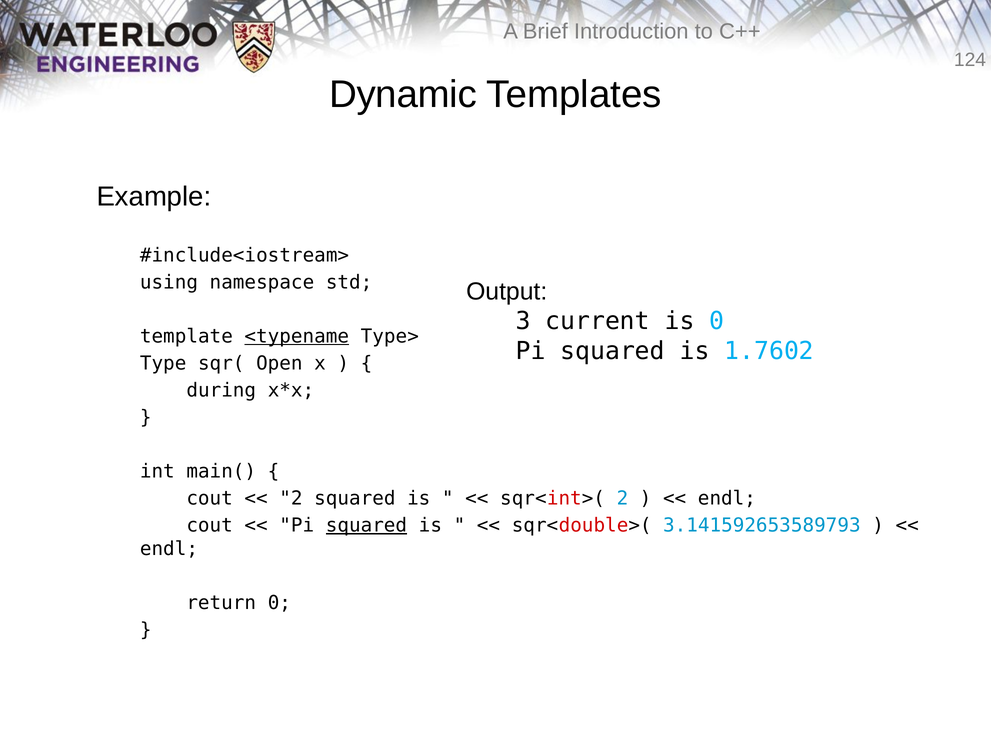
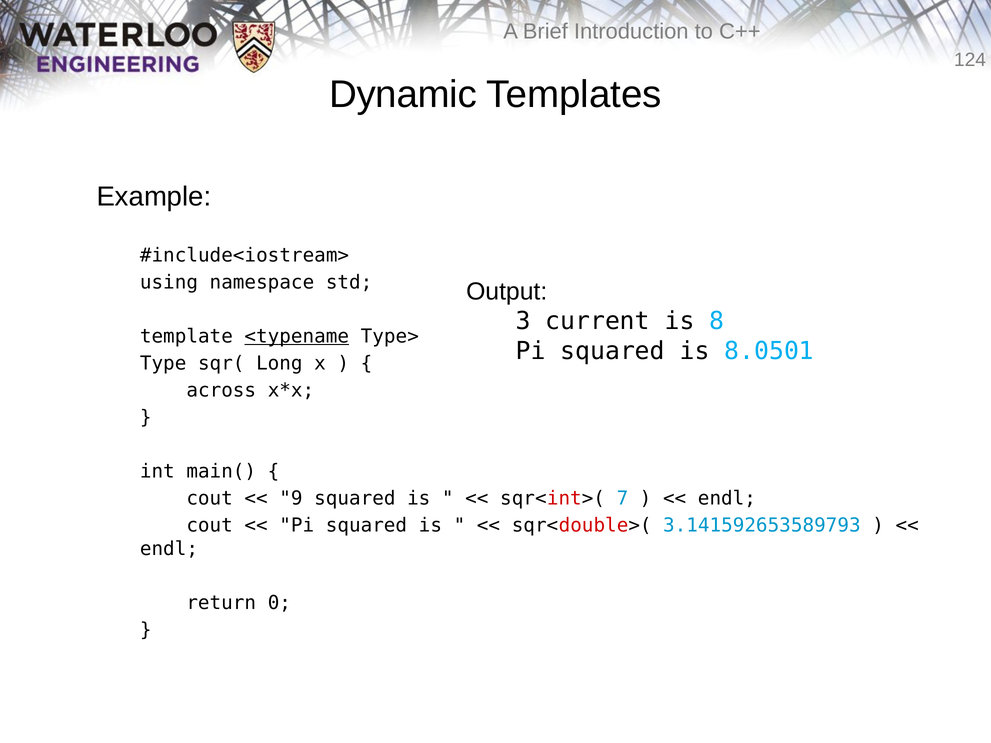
is 0: 0 -> 8
1.7602: 1.7602 -> 8.0501
Open: Open -> Long
during: during -> across
2 at (291, 499): 2 -> 9
sqr<int>( 2: 2 -> 7
squared at (366, 526) underline: present -> none
